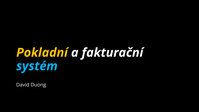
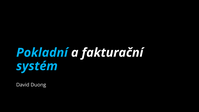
Pokladní colour: yellow -> light blue
